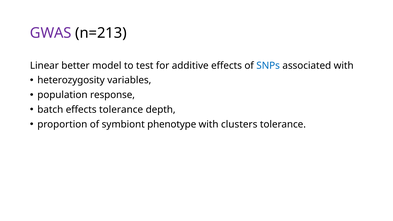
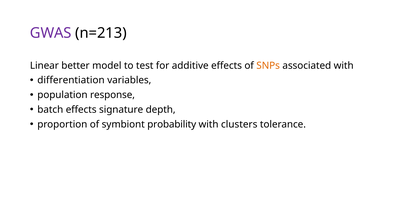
SNPs colour: blue -> orange
heterozygosity: heterozygosity -> differentiation
effects tolerance: tolerance -> signature
phenotype: phenotype -> probability
